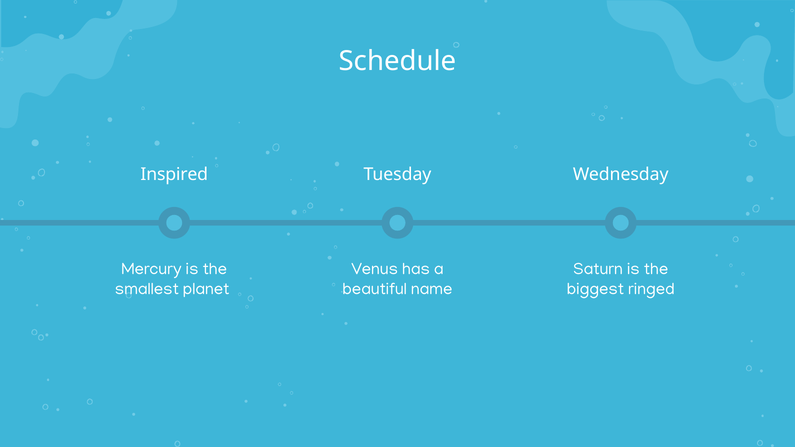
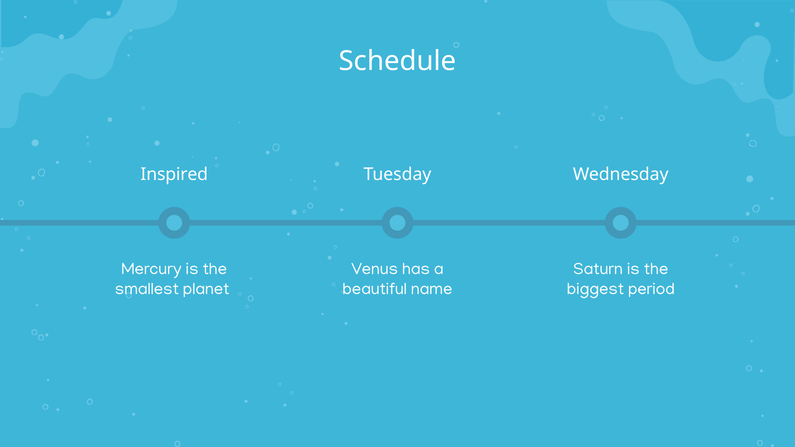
ringed: ringed -> period
